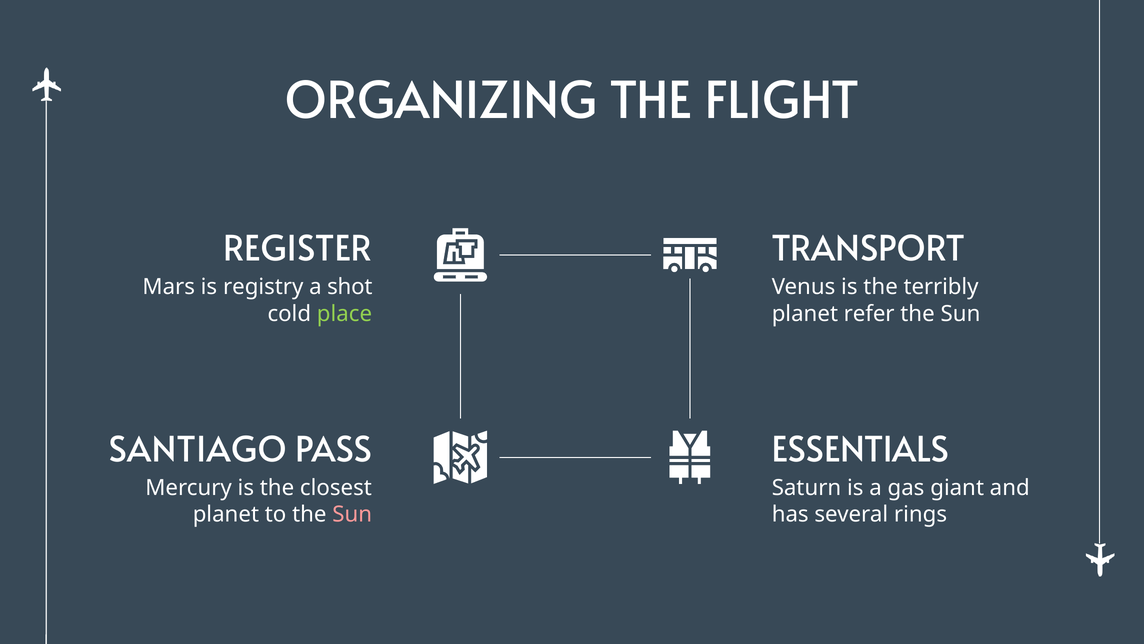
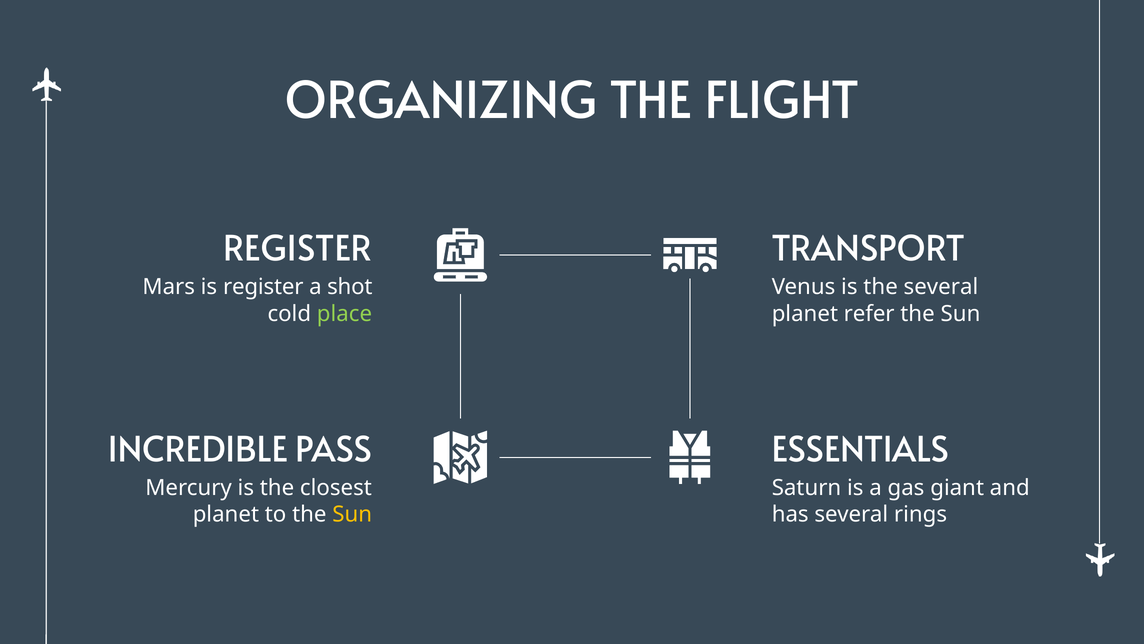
is registry: registry -> register
the terribly: terribly -> several
SANTIAGO: SANTIAGO -> INCREDIBLE
Sun at (352, 514) colour: pink -> yellow
